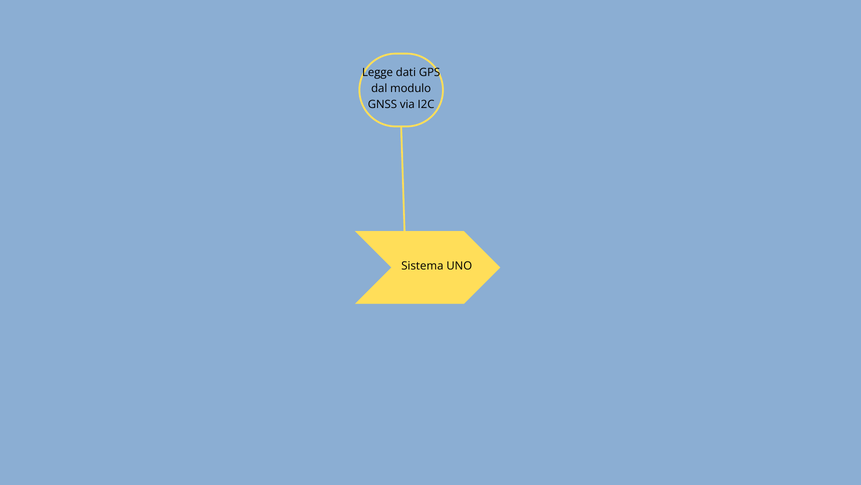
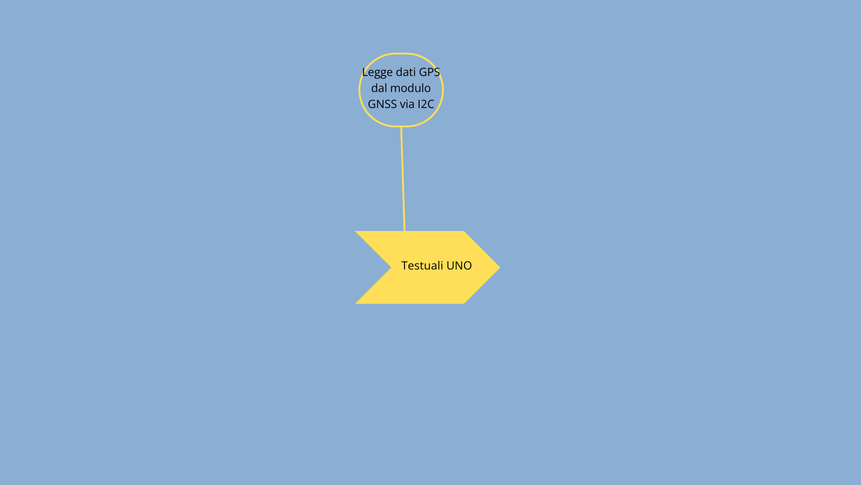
Sistema: Sistema -> Testuali
